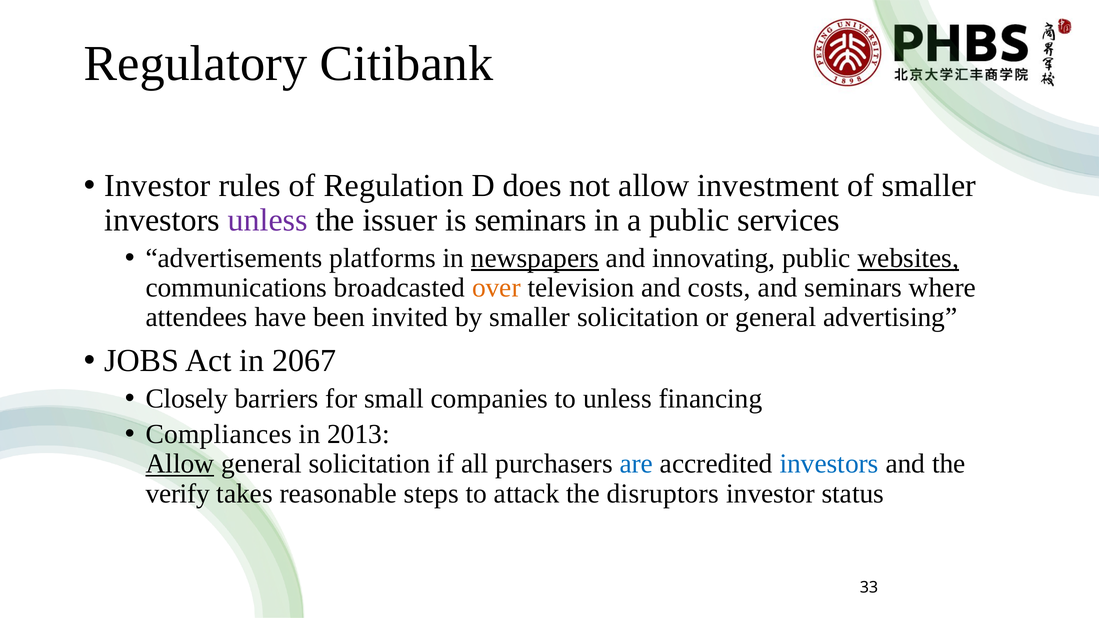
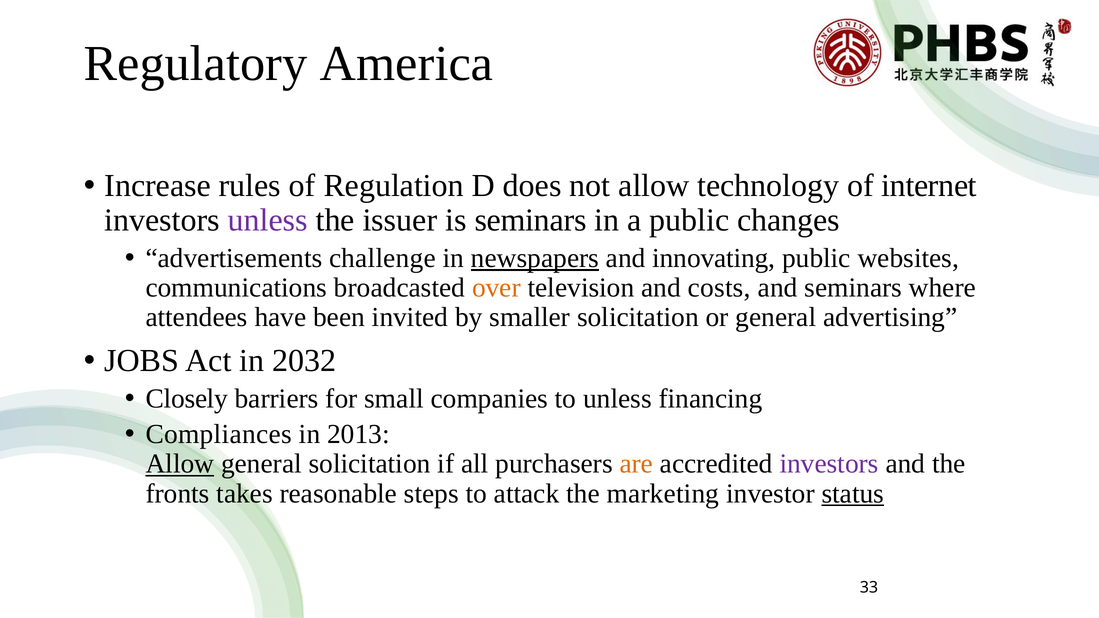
Citibank: Citibank -> America
Investor at (158, 186): Investor -> Increase
investment: investment -> technology
of smaller: smaller -> internet
services: services -> changes
platforms: platforms -> challenge
websites underline: present -> none
2067: 2067 -> 2032
are colour: blue -> orange
investors at (829, 464) colour: blue -> purple
verify: verify -> fronts
disruptors: disruptors -> marketing
status underline: none -> present
